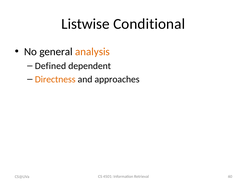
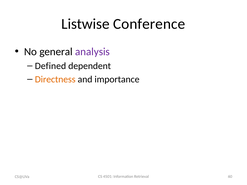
Conditional: Conditional -> Conference
analysis colour: orange -> purple
approaches: approaches -> importance
